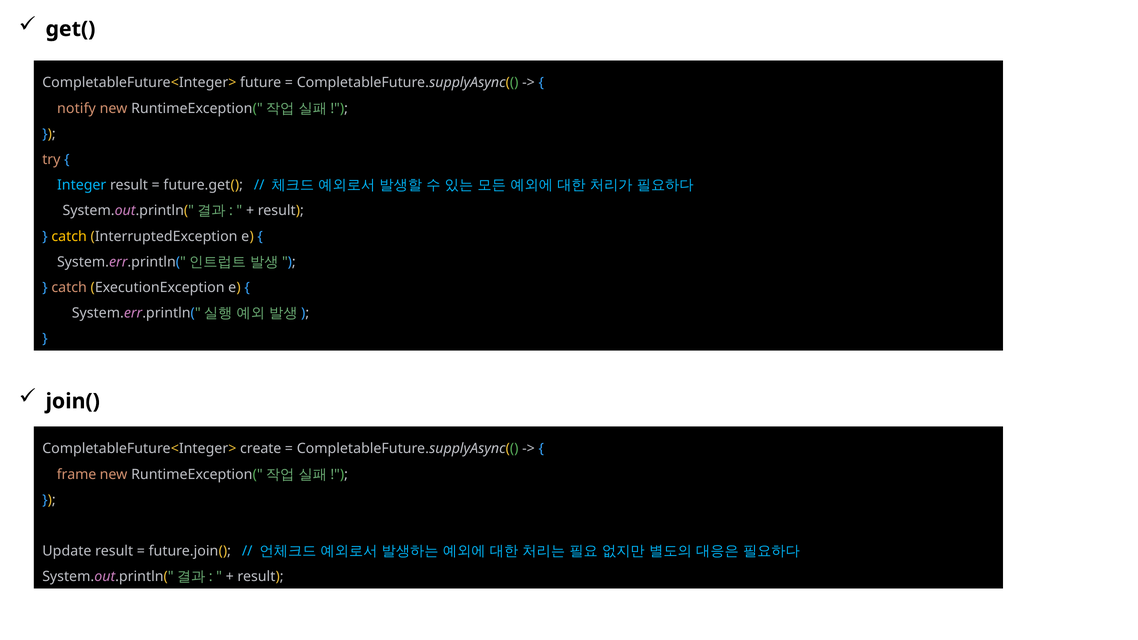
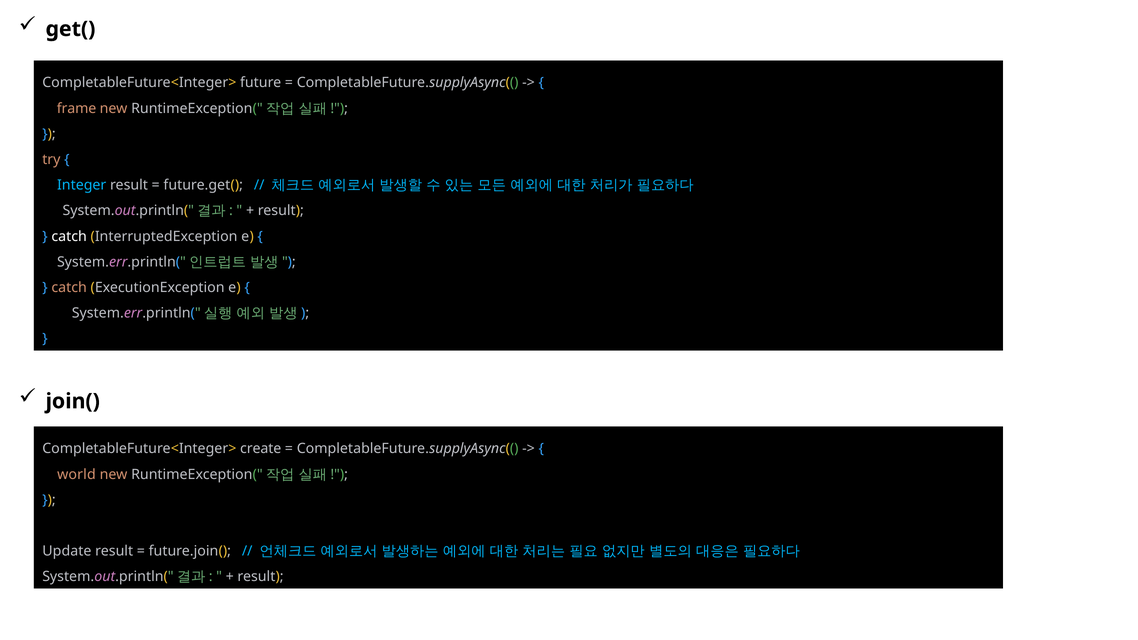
notify: notify -> frame
catch at (69, 236) colour: yellow -> white
frame: frame -> world
